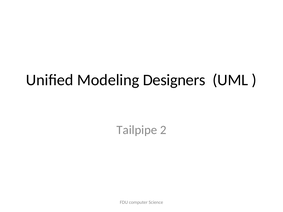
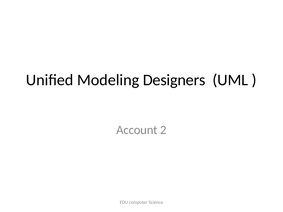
Tailpipe: Tailpipe -> Account
